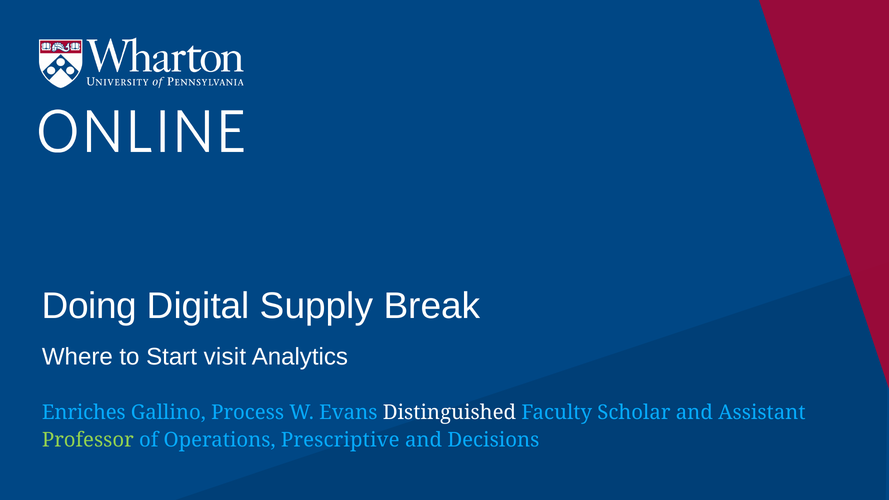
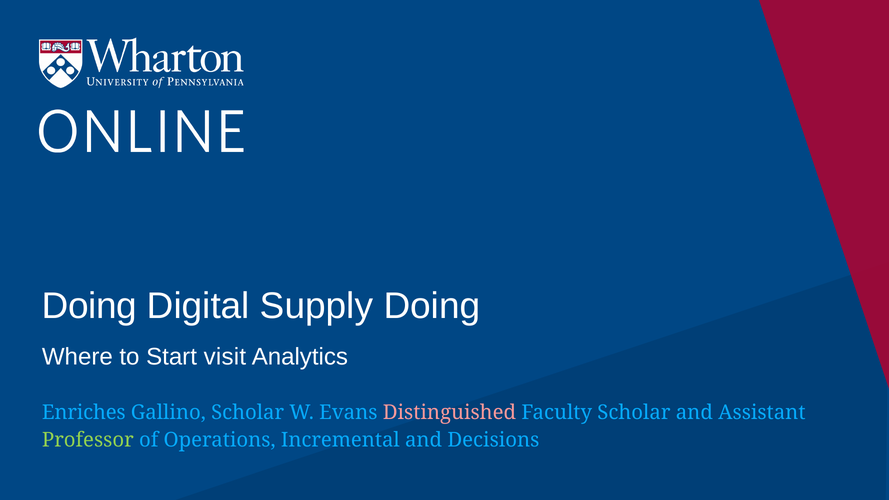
Supply Break: Break -> Doing
Gallino Process: Process -> Scholar
Distinguished colour: white -> pink
Prescriptive: Prescriptive -> Incremental
